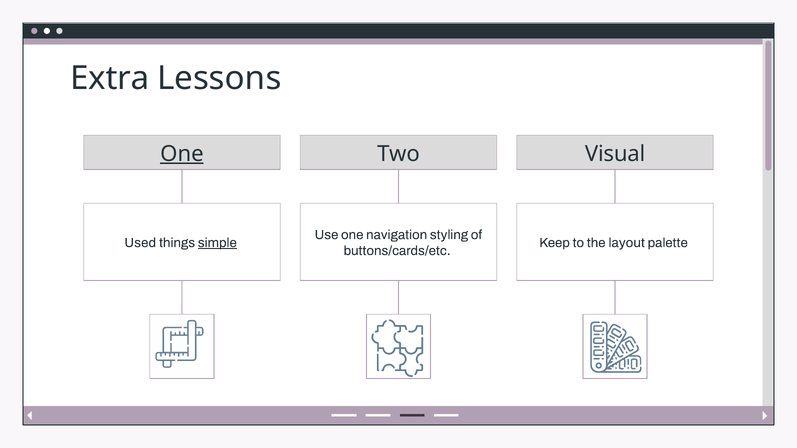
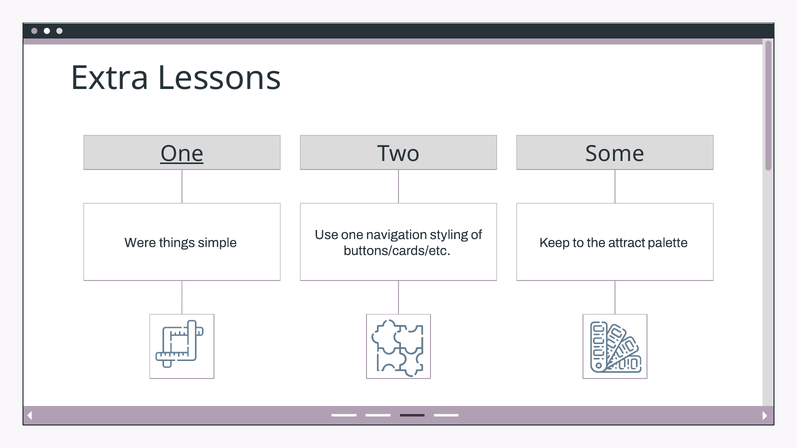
Visual: Visual -> Some
Used: Used -> Were
simple underline: present -> none
layout: layout -> attract
